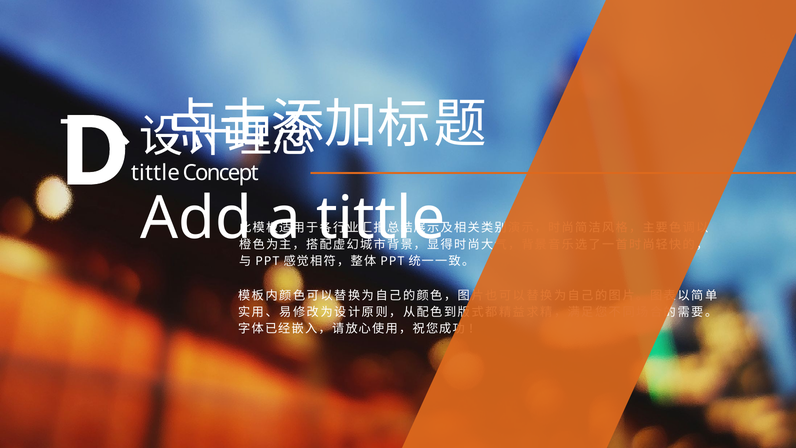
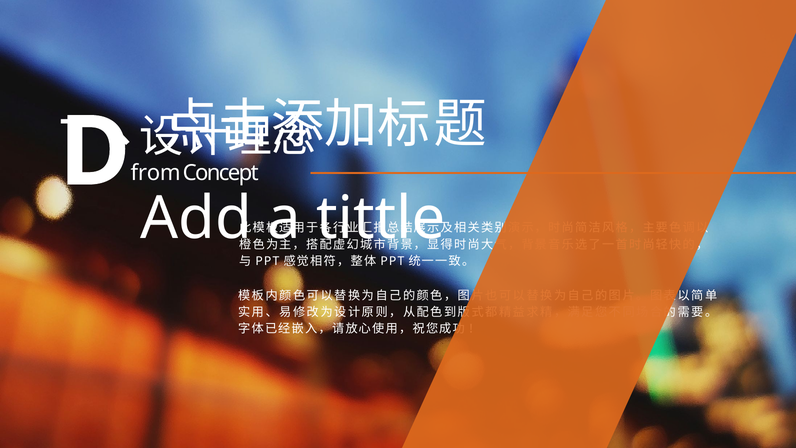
tittle at (155, 173): tittle -> from
